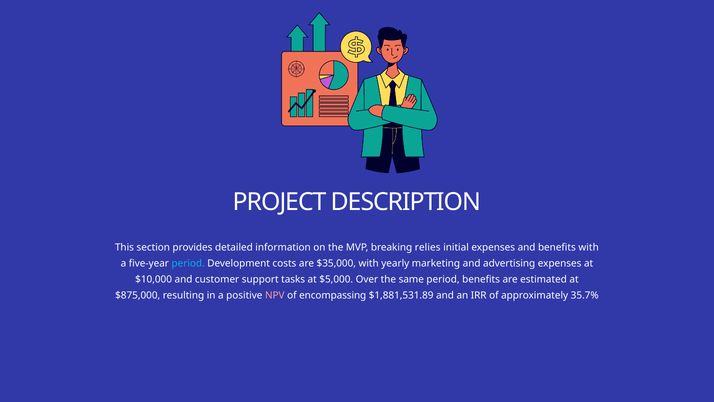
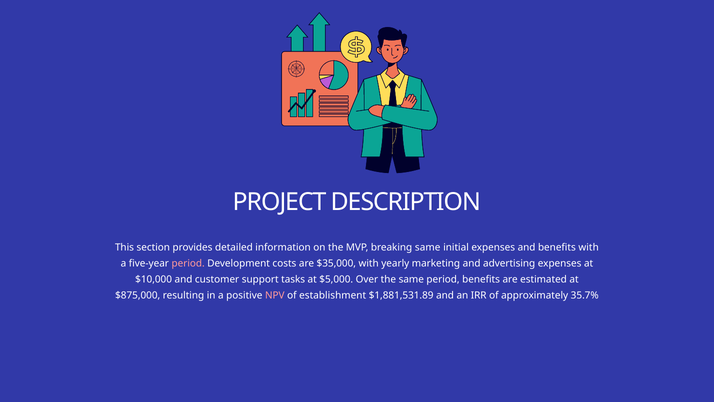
breaking relies: relies -> same
period at (188, 263) colour: light blue -> pink
encompassing: encompassing -> establishment
